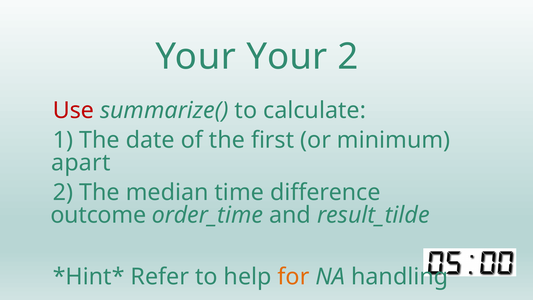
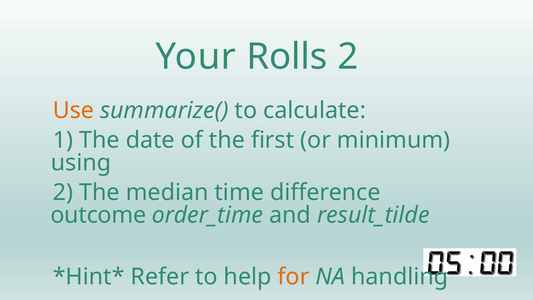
Your Your: Your -> Rolls
Use colour: red -> orange
apart: apart -> using
